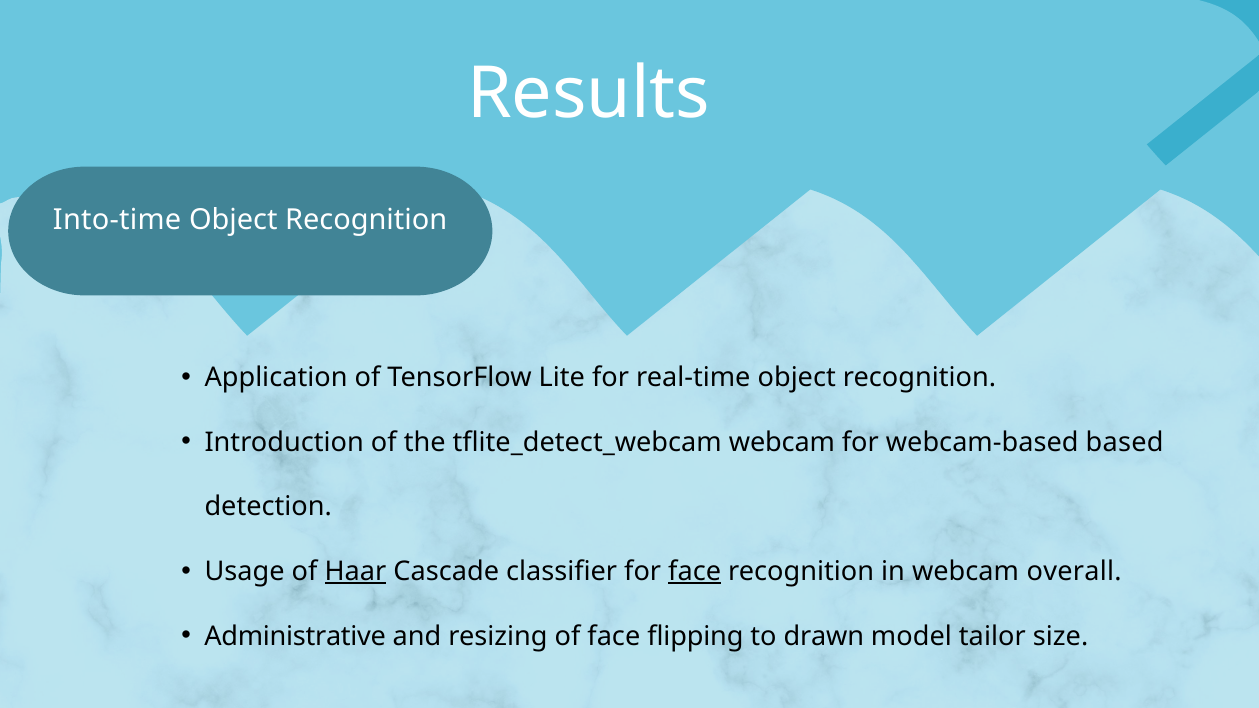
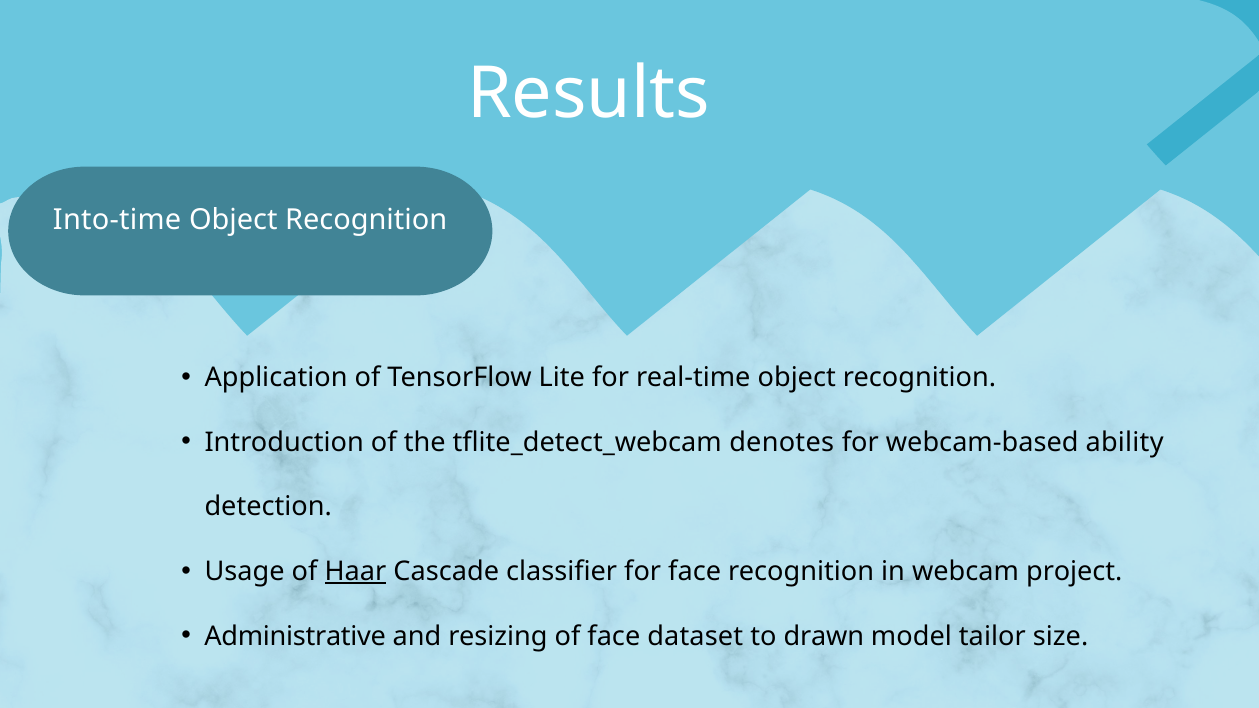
tflite_detect_webcam webcam: webcam -> denotes
based: based -> ability
face at (695, 572) underline: present -> none
overall: overall -> project
flipping: flipping -> dataset
